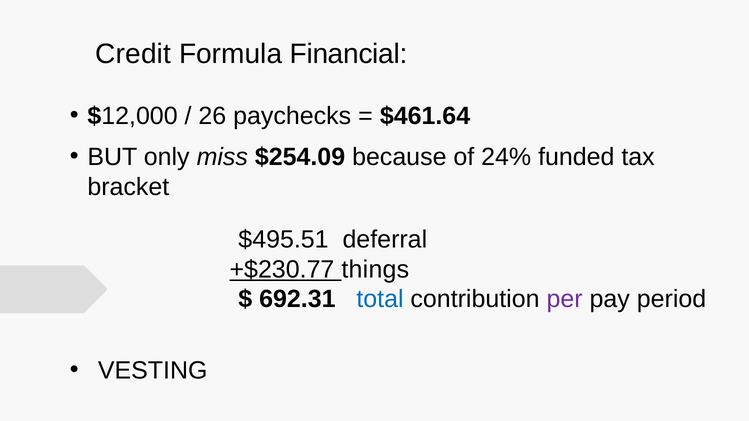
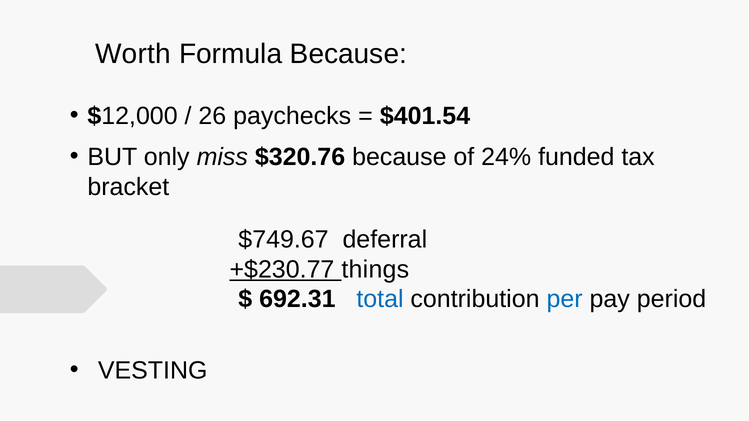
Credit: Credit -> Worth
Formula Financial: Financial -> Because
$461.64: $461.64 -> $401.54
$254.09: $254.09 -> $320.76
$495.51: $495.51 -> $749.67
per colour: purple -> blue
